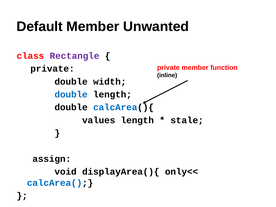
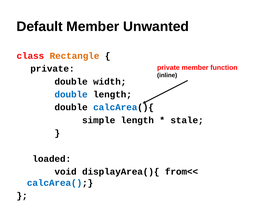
Rectangle colour: purple -> orange
values: values -> simple
assign: assign -> loaded
only<<: only<< -> from<<
